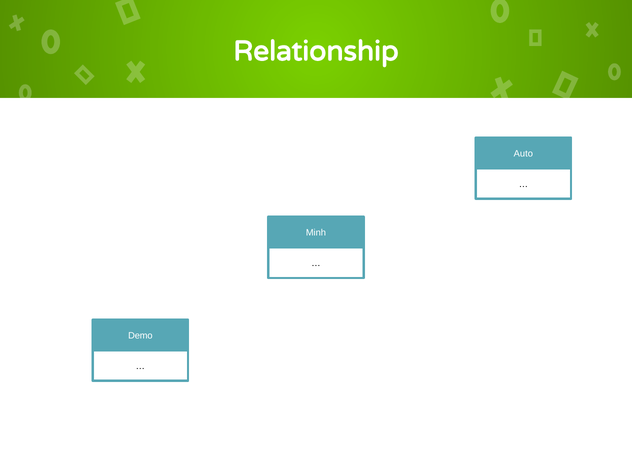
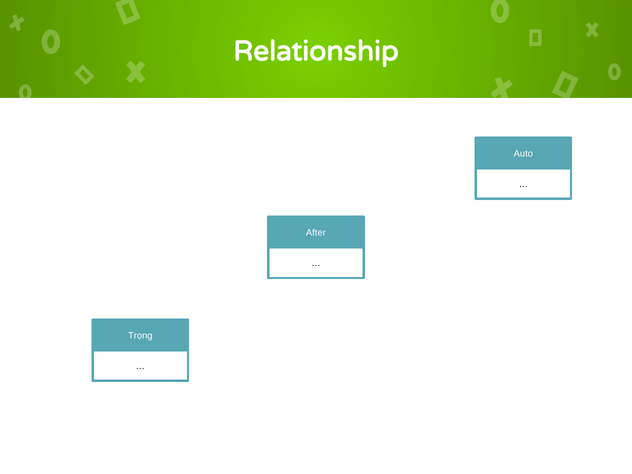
Minh: Minh -> After
Demo: Demo -> Trọng
